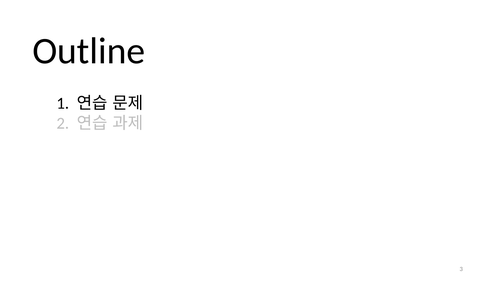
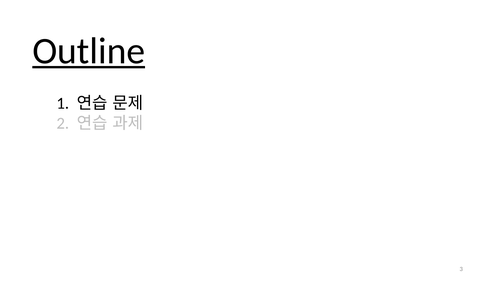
Outline underline: none -> present
